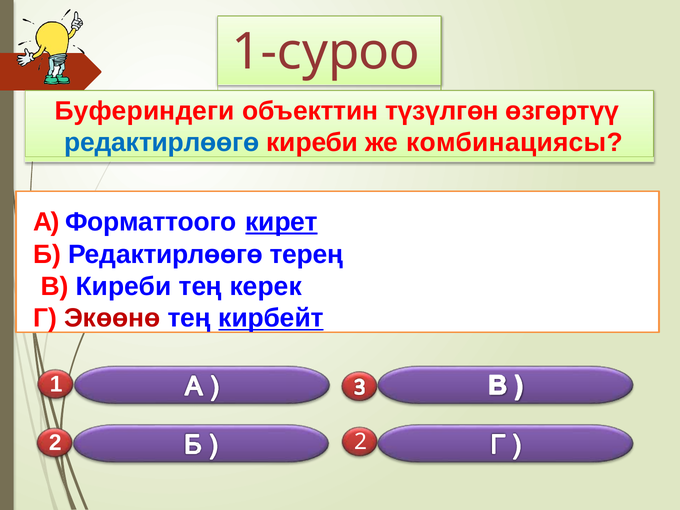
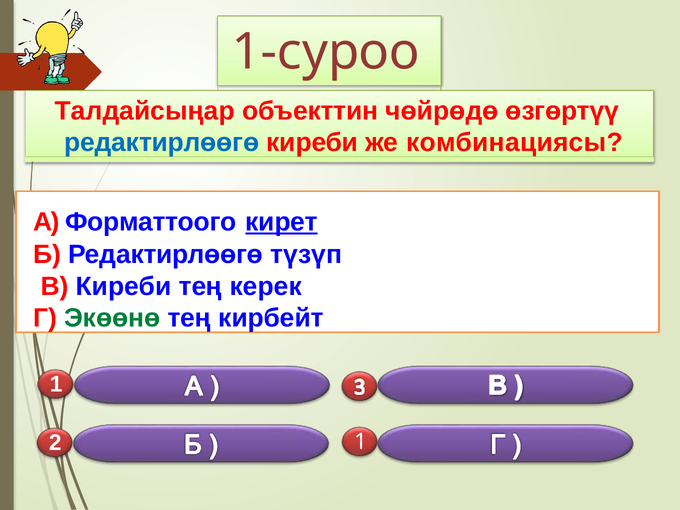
Буфериндеги: Буфериндеги -> Талдайсыңар
түзүлгөн: түзүлгөн -> чөйрөдө
терең: терең -> түзүп
Экөөнө colour: red -> green
кирбейт underline: present -> none
2 2: 2 -> 1
